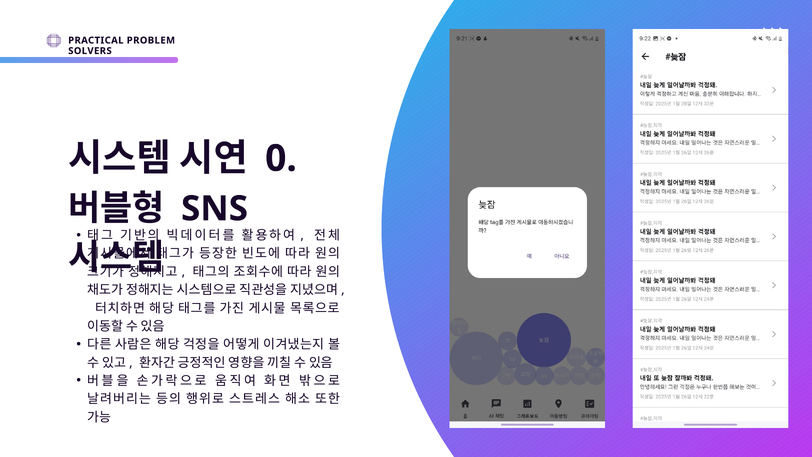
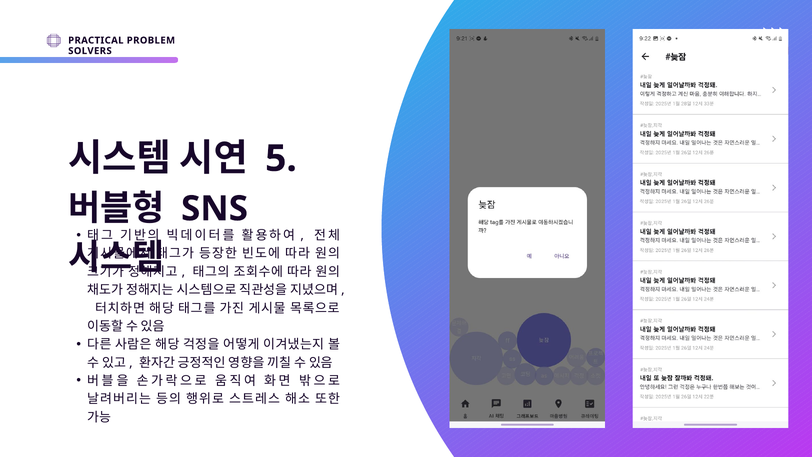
0: 0 -> 5
